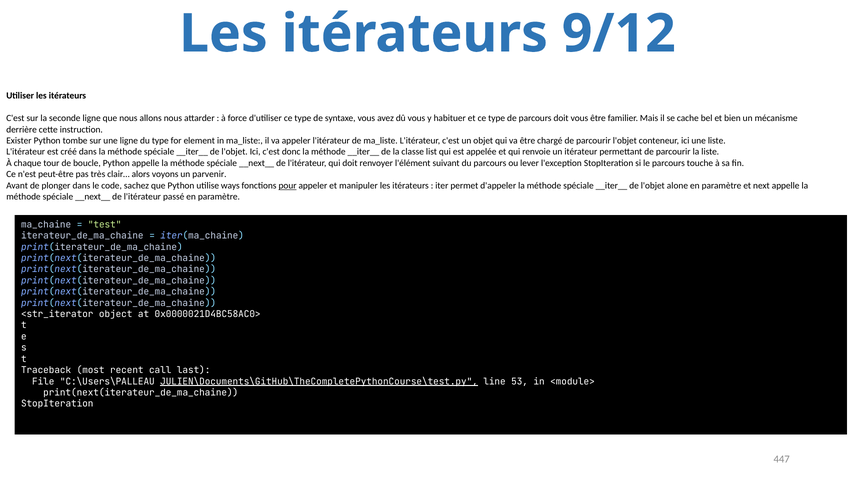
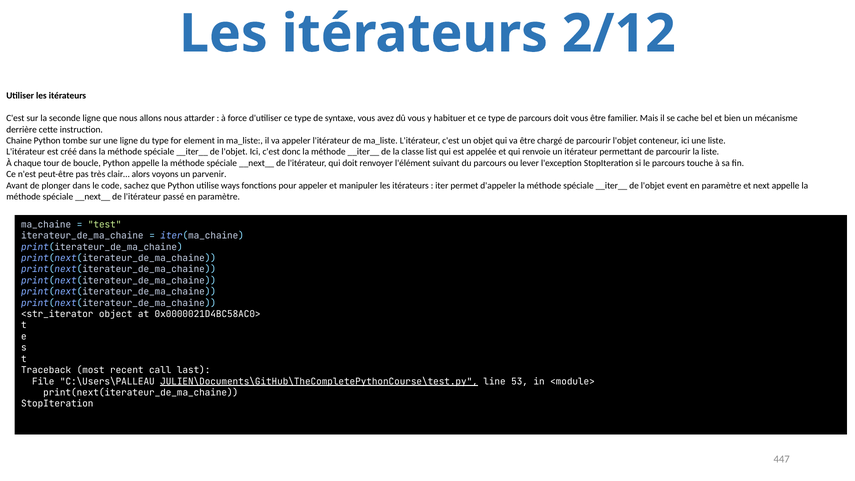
9/12: 9/12 -> 2/12
Exister: Exister -> Chaine
pour underline: present -> none
alone: alone -> event
